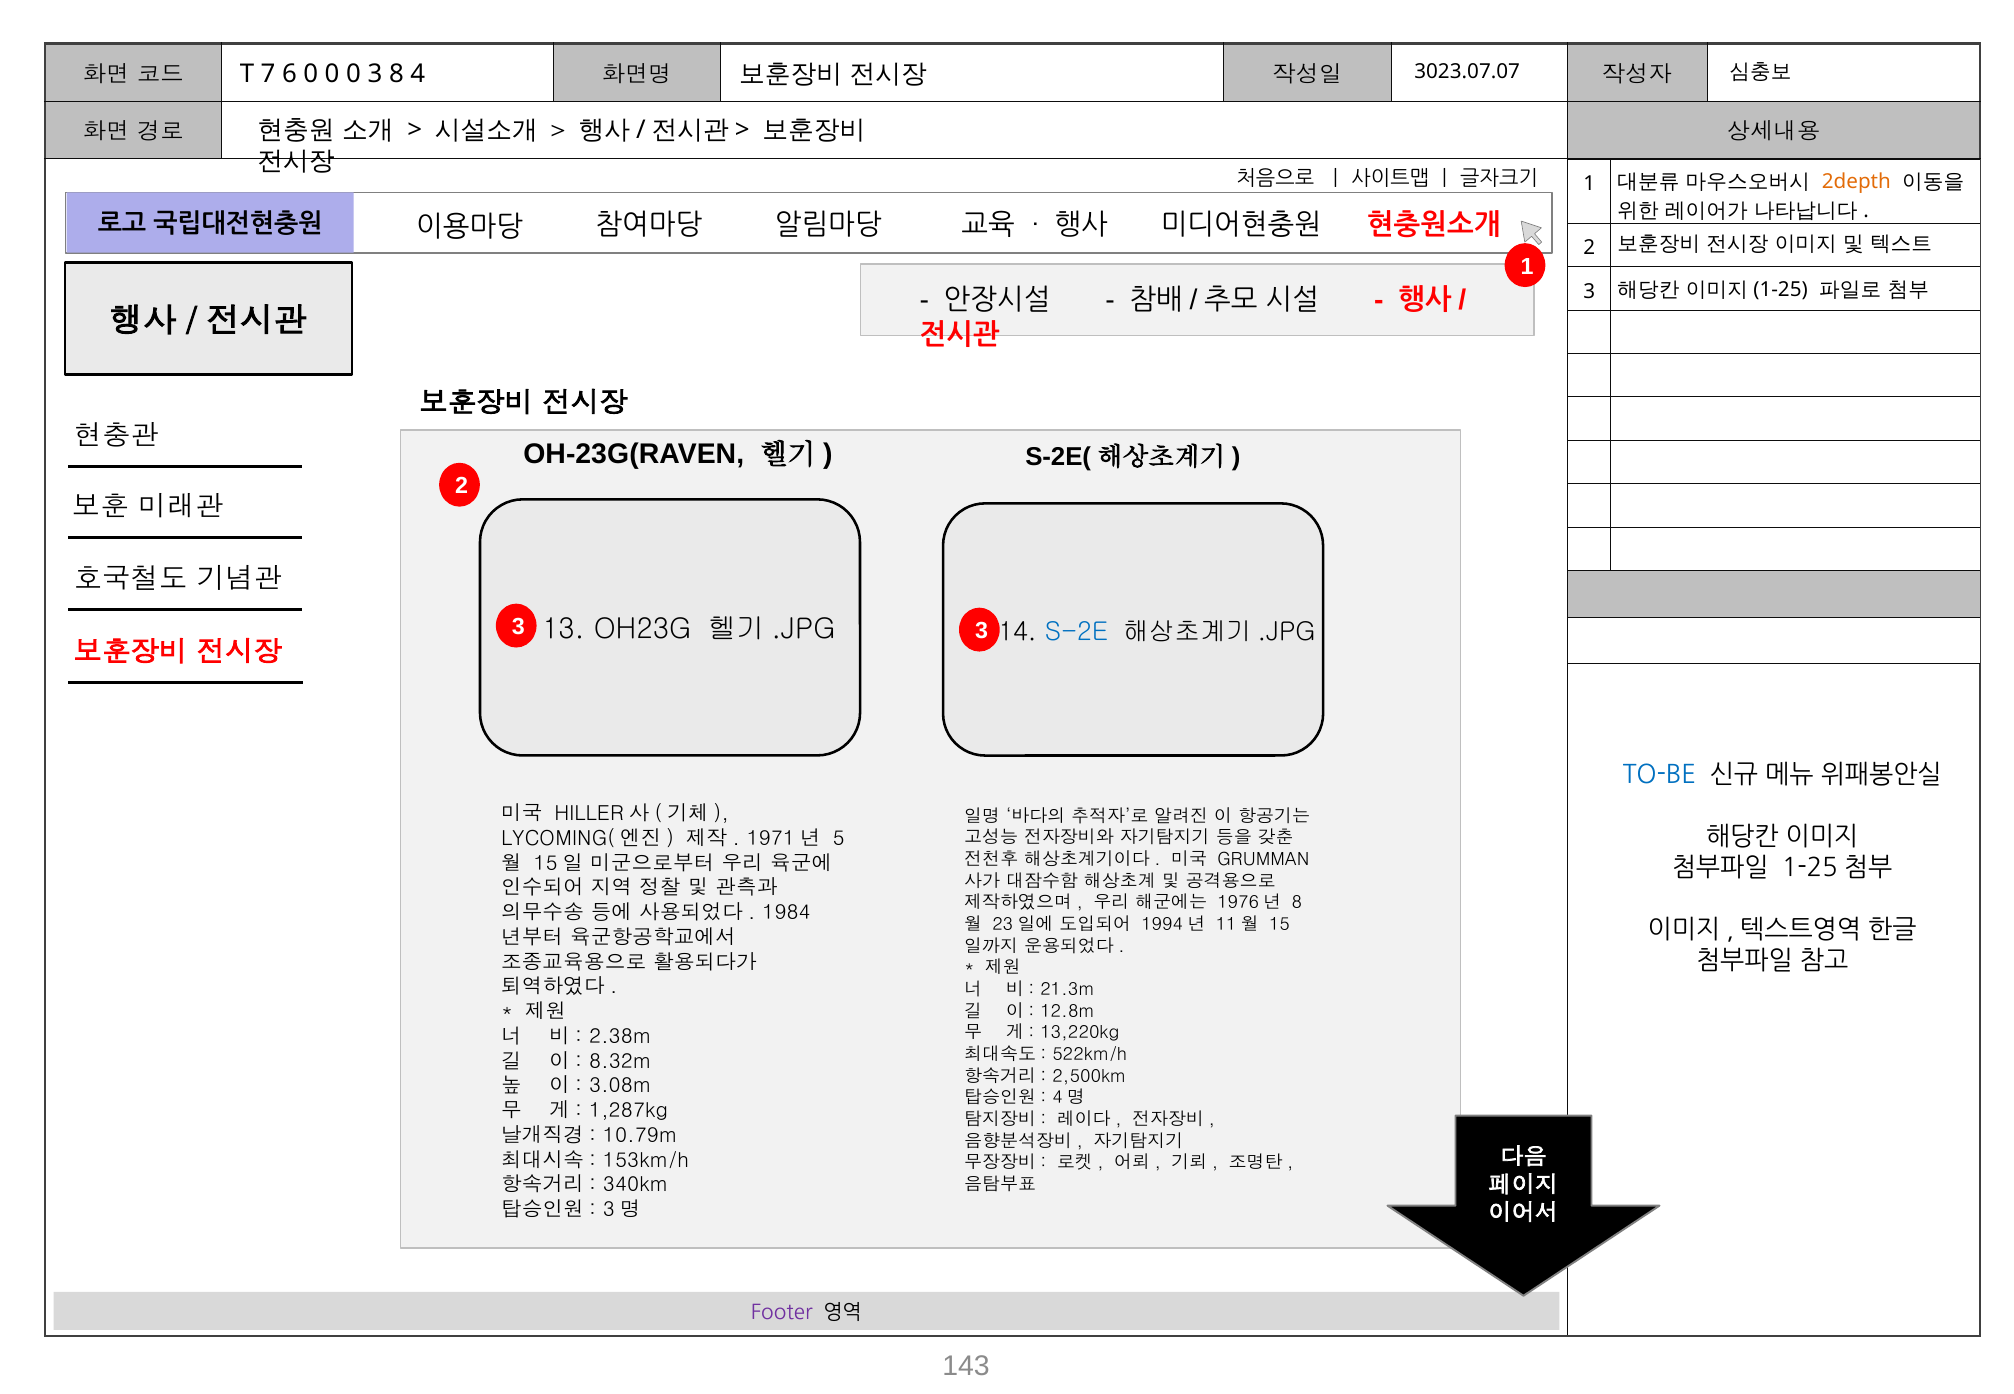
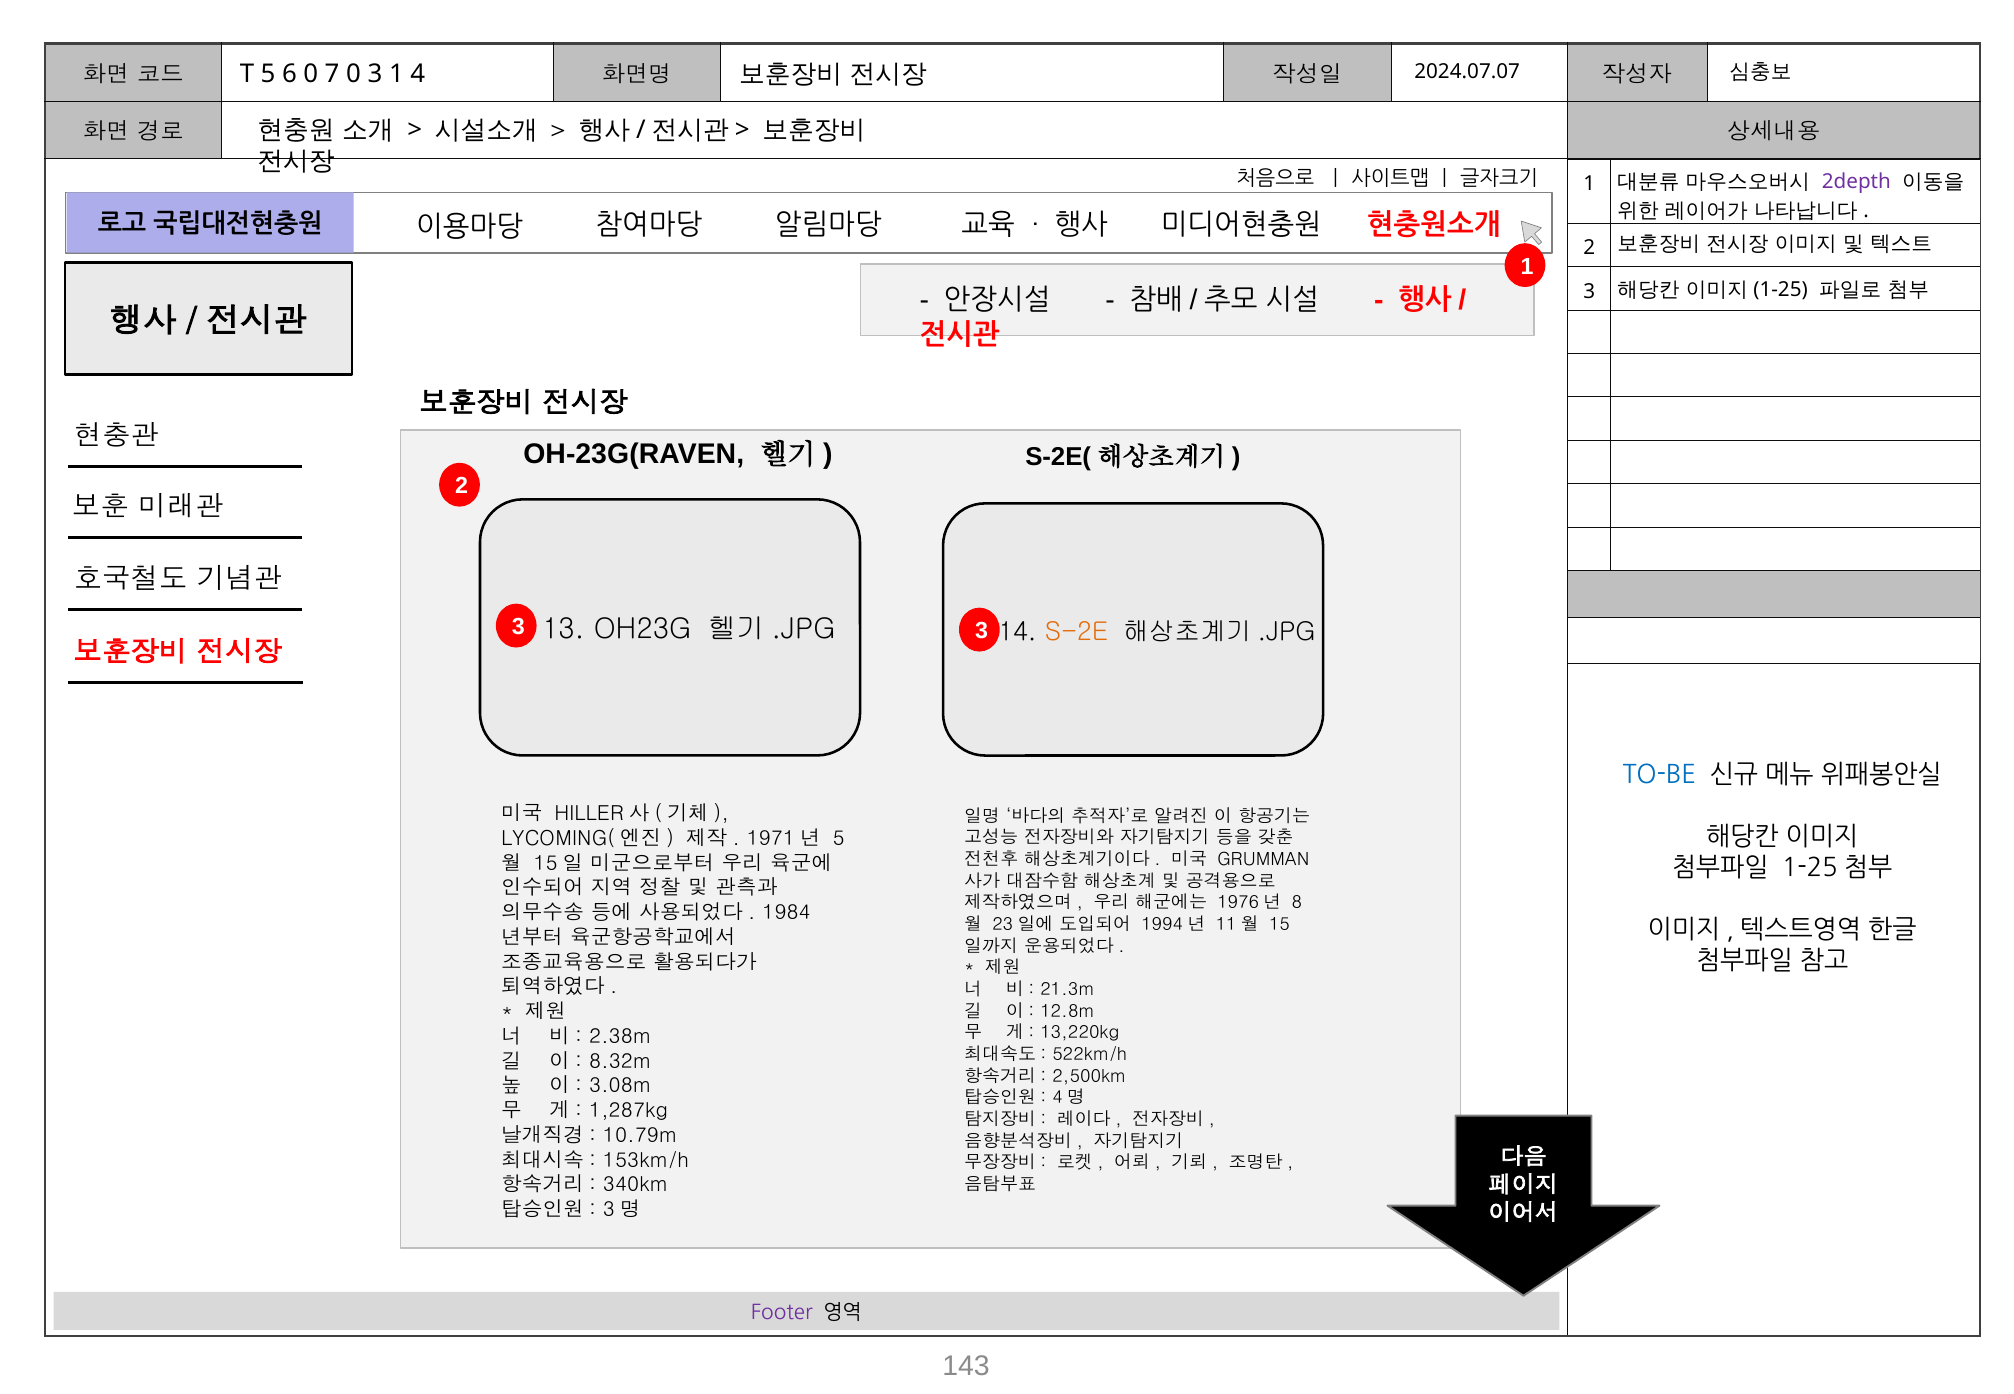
3023.07.07: 3023.07.07 -> 2024.07.07
T 7: 7 -> 5
6 0 0: 0 -> 7
3 8: 8 -> 1
2depth colour: orange -> purple
S-2E colour: blue -> orange
